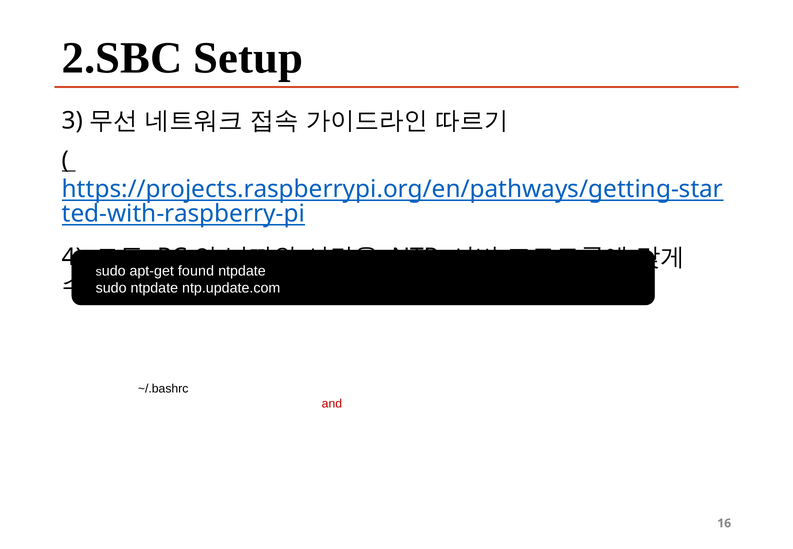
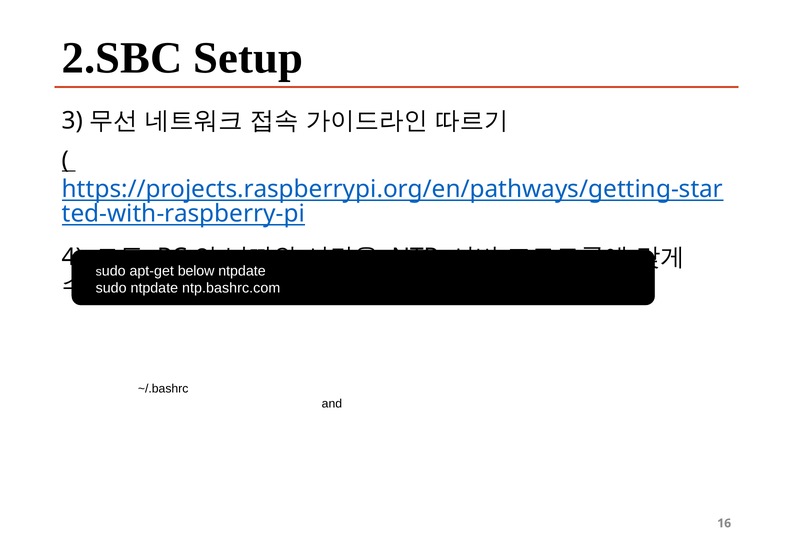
found: found -> below
ntp.update.com: ntp.update.com -> ntp.bashrc.com
and colour: red -> black
